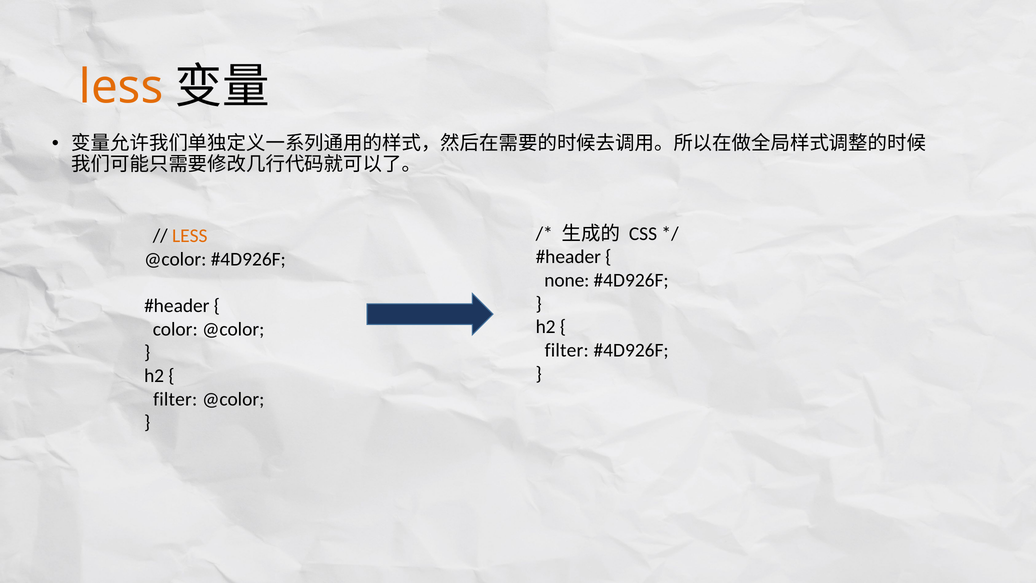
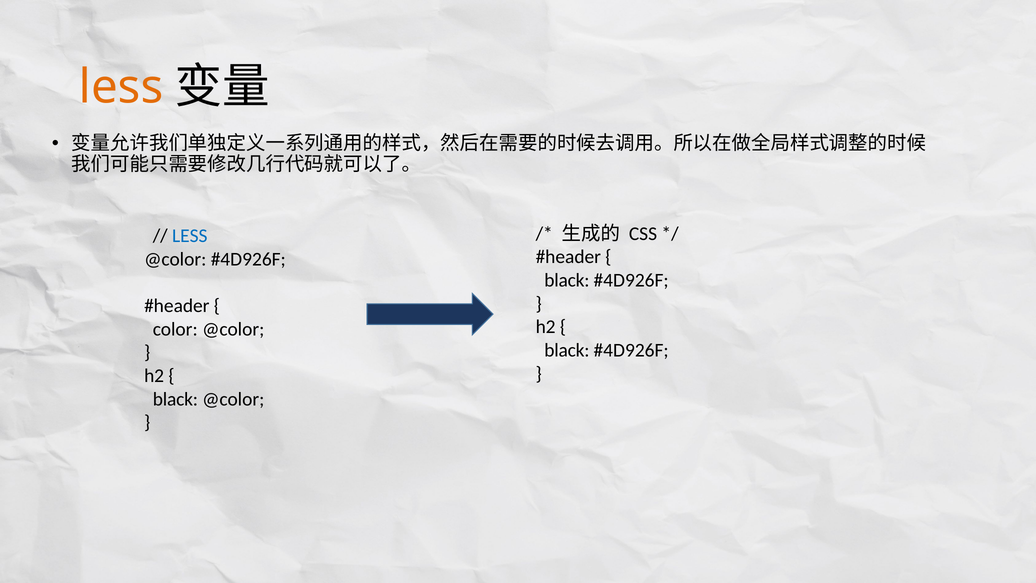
LESS at (190, 236) colour: orange -> blue
none at (567, 280): none -> black
filter at (567, 350): filter -> black
filter at (175, 399): filter -> black
